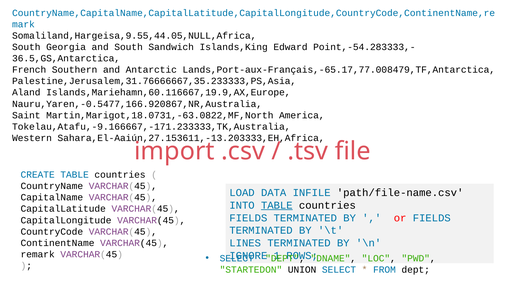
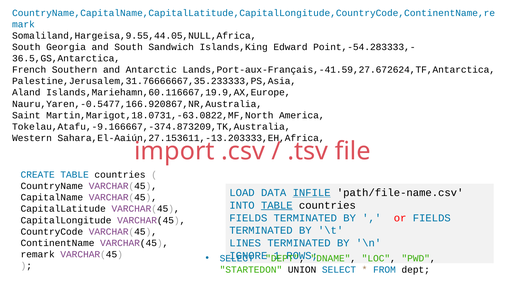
Lands,Port-aux-Français,-65.17,77.008479,TF,Antarctica: Lands,Port-aux-Français,-65.17,77.008479,TF,Antarctica -> Lands,Port-aux-Français,-41.59,27.672624,TF,Antarctica
Tokelau,Atafu,-9.166667,-171.233333,TK,Australia: Tokelau,Atafu,-9.166667,-171.233333,TK,Australia -> Tokelau,Atafu,-9.166667,-374.873209,TK,Australia
INFILE underline: none -> present
